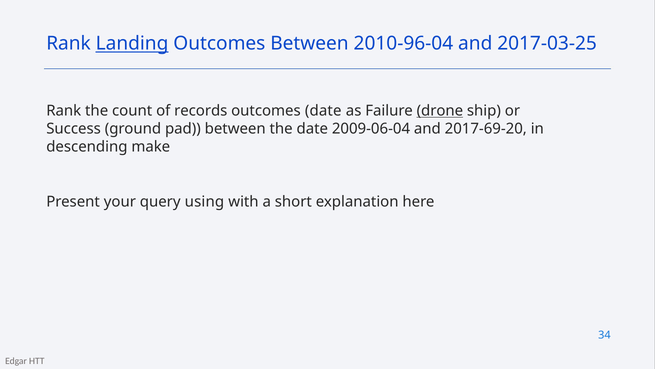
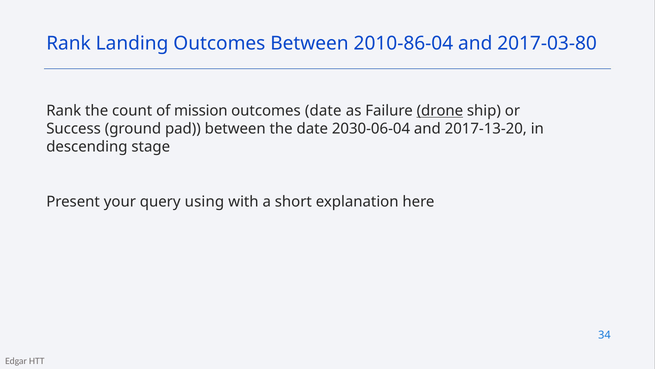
Landing underline: present -> none
2010-96-04: 2010-96-04 -> 2010-86-04
2017-03-25: 2017-03-25 -> 2017-03-80
records: records -> mission
2009-06-04: 2009-06-04 -> 2030-06-04
2017-69-20: 2017-69-20 -> 2017-13-20
make: make -> stage
